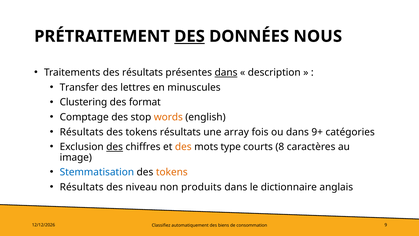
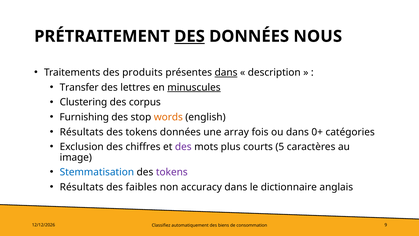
des résultats: résultats -> produits
minuscules underline: none -> present
format: format -> corpus
Comptage: Comptage -> Furnishing
tokens résultats: résultats -> données
9+: 9+ -> 0+
des at (115, 147) underline: present -> none
des at (183, 147) colour: orange -> purple
type: type -> plus
8: 8 -> 5
tokens at (172, 172) colour: orange -> purple
niveau: niveau -> faibles
produits: produits -> accuracy
